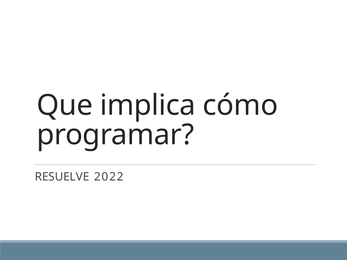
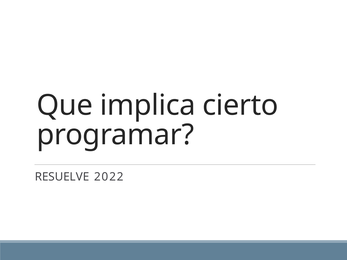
cómo: cómo -> cierto
